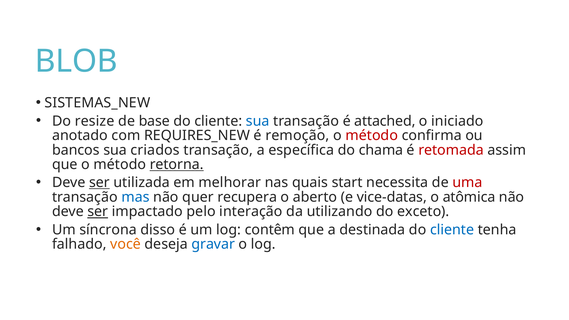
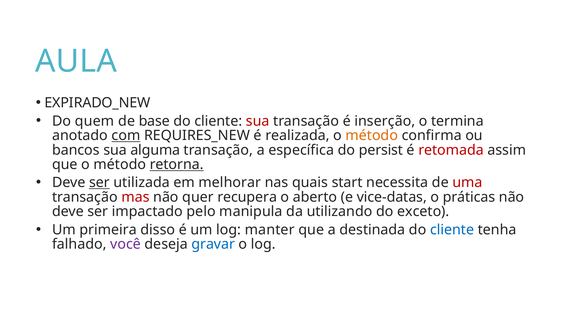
BLOB: BLOB -> AULA
SISTEMAS_NEW: SISTEMAS_NEW -> EXPIRADO_NEW
resize: resize -> quem
sua at (258, 121) colour: blue -> red
attached: attached -> inserção
iniciado: iniciado -> termina
com underline: none -> present
remoção: remoção -> realizada
método at (372, 136) colour: red -> orange
criados: criados -> alguma
chama: chama -> persist
mas colour: blue -> red
atômica: atômica -> práticas
ser at (98, 212) underline: present -> none
interação: interação -> manipula
síncrona: síncrona -> primeira
contêm: contêm -> manter
você colour: orange -> purple
